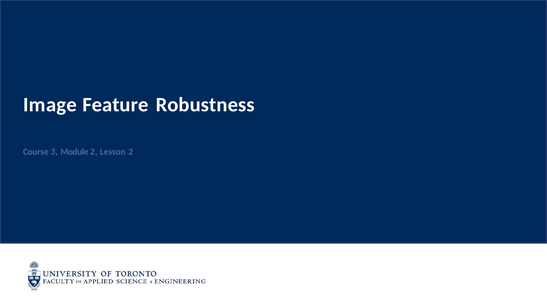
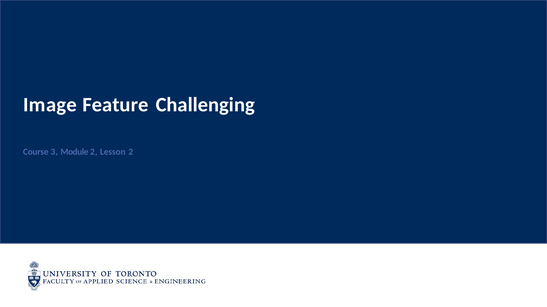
Robustness: Robustness -> Challenging
